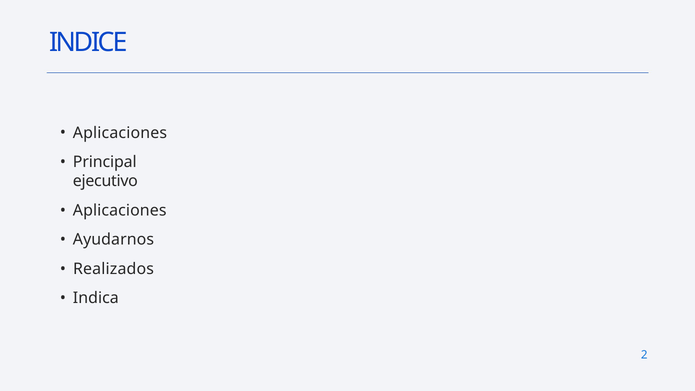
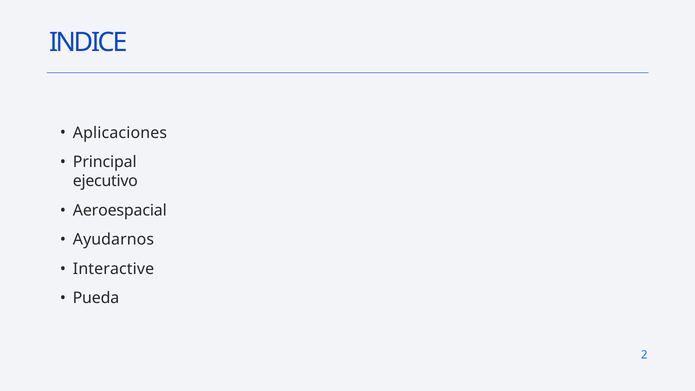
Aplicaciones at (120, 210): Aplicaciones -> Aeroespacial
Realizados: Realizados -> Interactive
Indica: Indica -> Pueda
